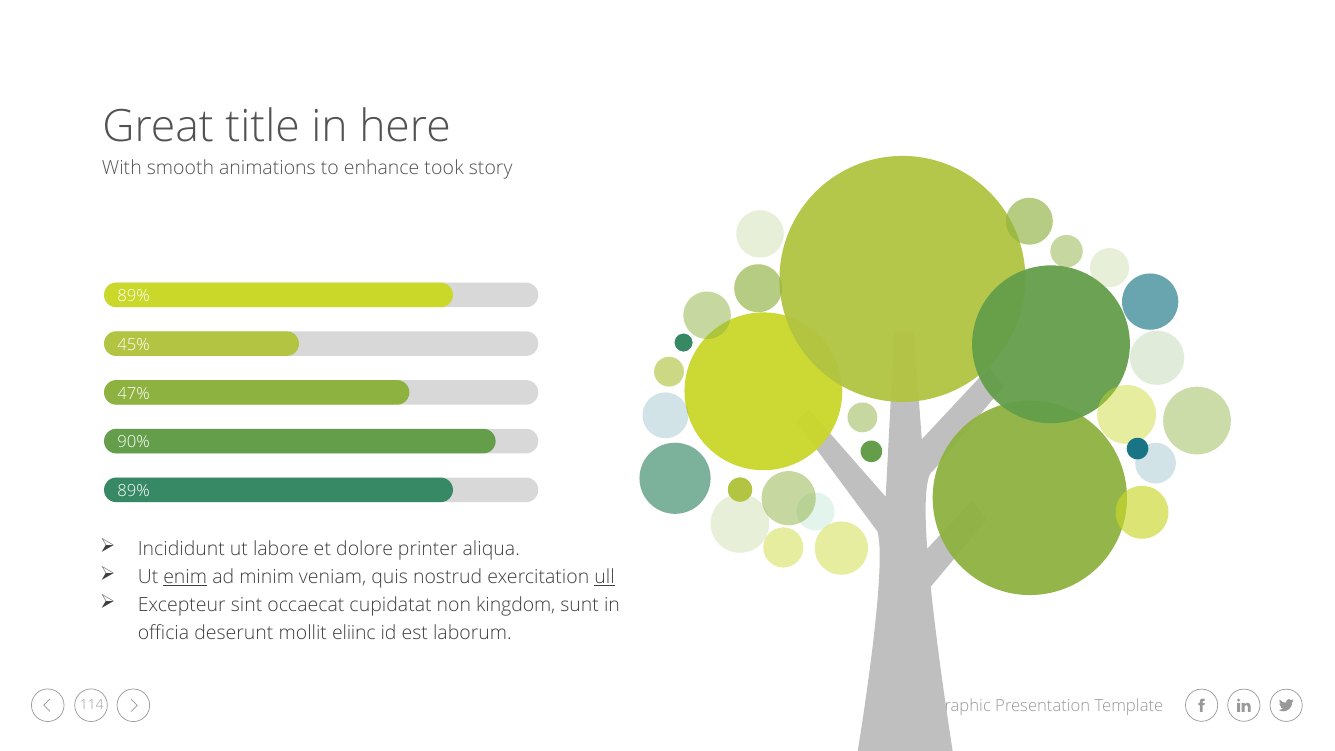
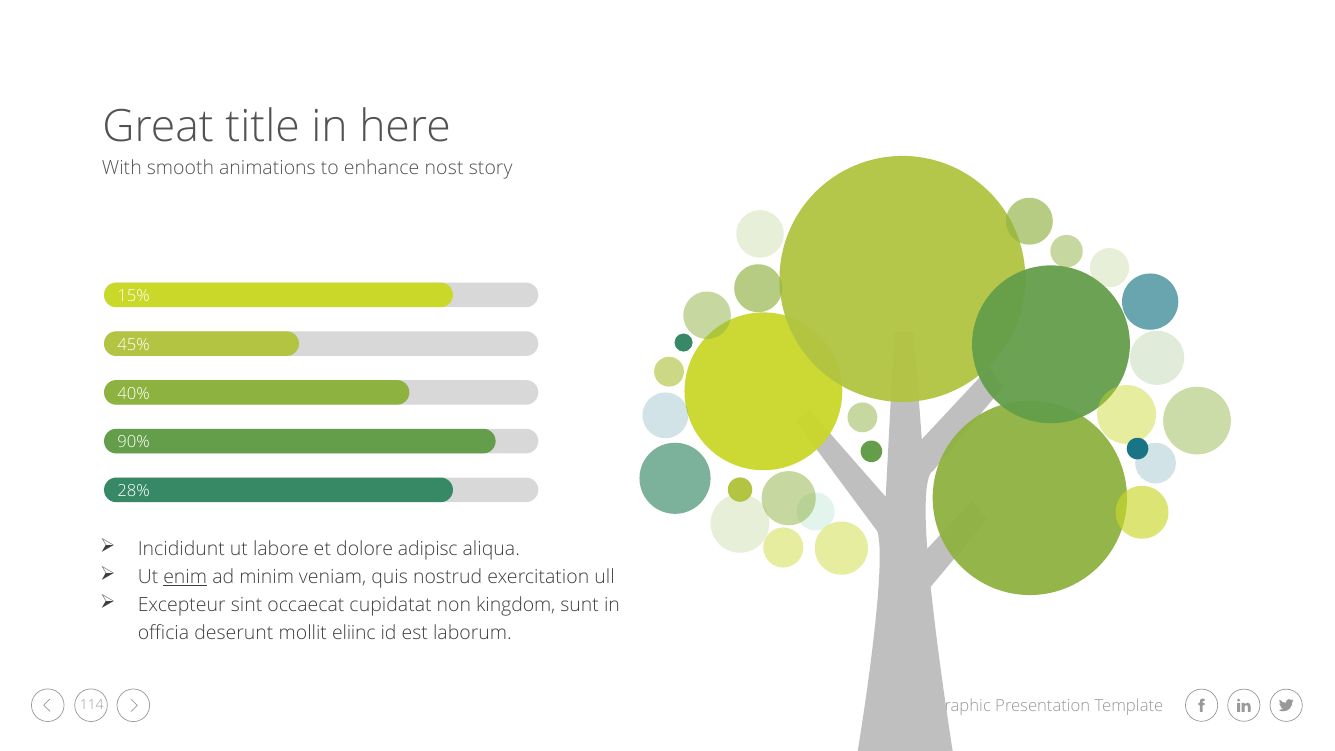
took: took -> nost
89% at (134, 296): 89% -> 15%
47%: 47% -> 40%
89% at (134, 491): 89% -> 28%
printer: printer -> adipisc
ull underline: present -> none
